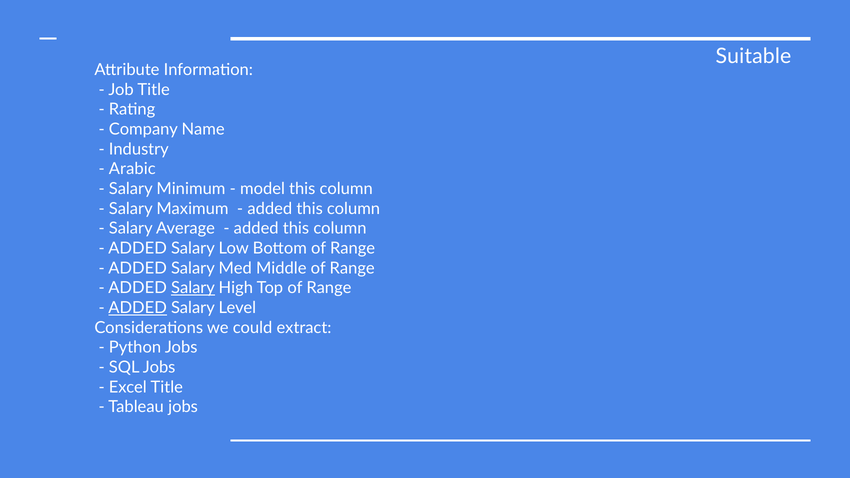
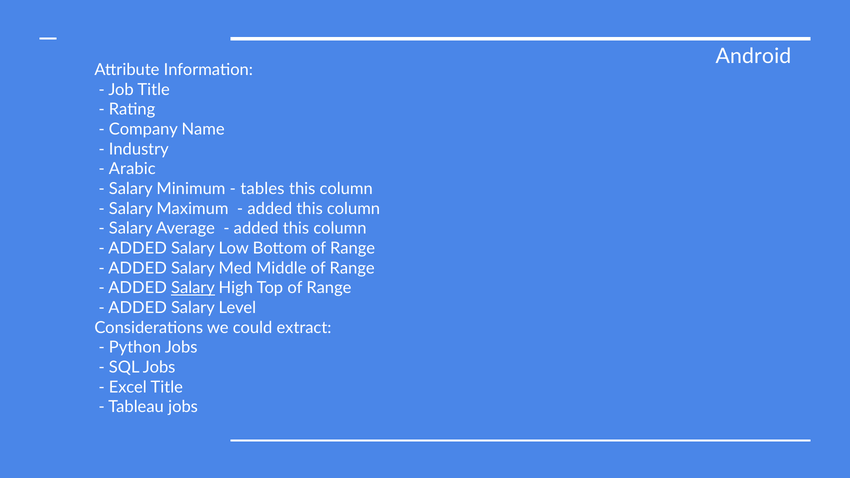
Suitable: Suitable -> Android
model: model -> tables
ADDED at (138, 308) underline: present -> none
